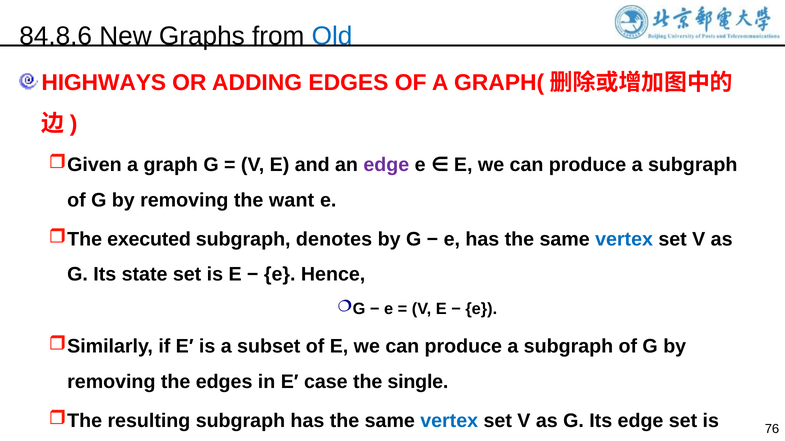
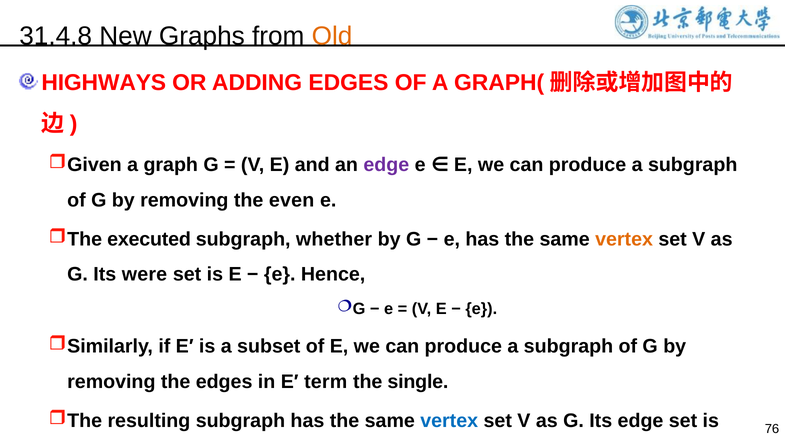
84.8.6: 84.8.6 -> 31.4.8
Old colour: blue -> orange
want: want -> even
denotes: denotes -> whether
vertex at (624, 240) colour: blue -> orange
state: state -> were
case: case -> term
